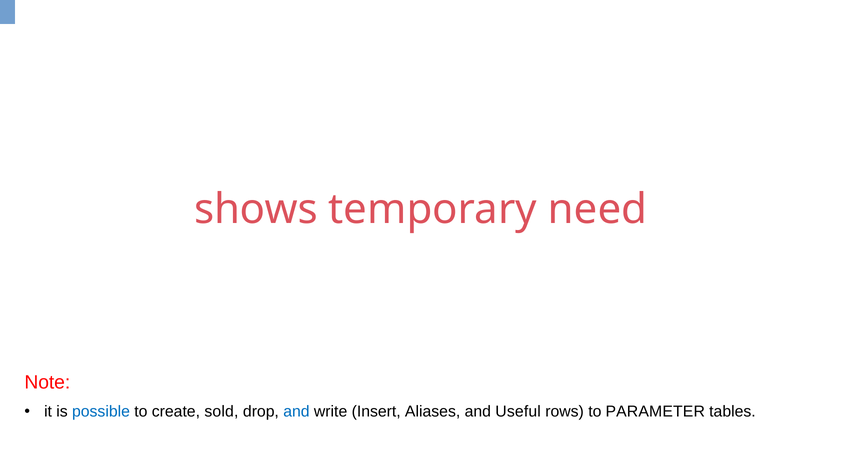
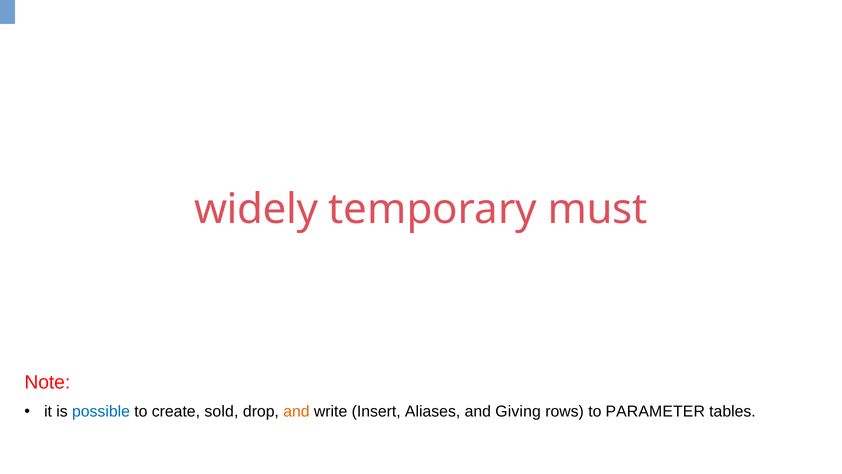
shows: shows -> widely
need: need -> must
and at (296, 411) colour: blue -> orange
Useful: Useful -> Giving
